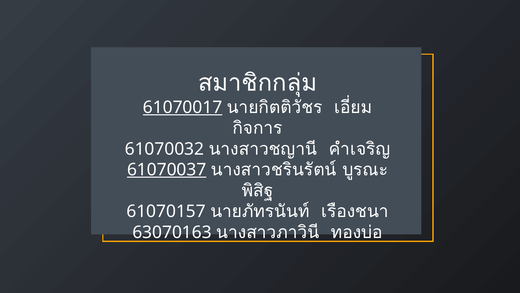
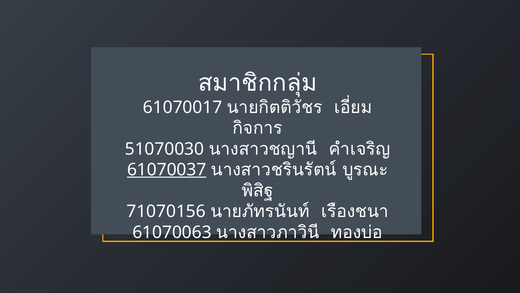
61070017 underline: present -> none
61070032: 61070032 -> 51070030
61070157: 61070157 -> 71070156
63070163: 63070163 -> 61070063
